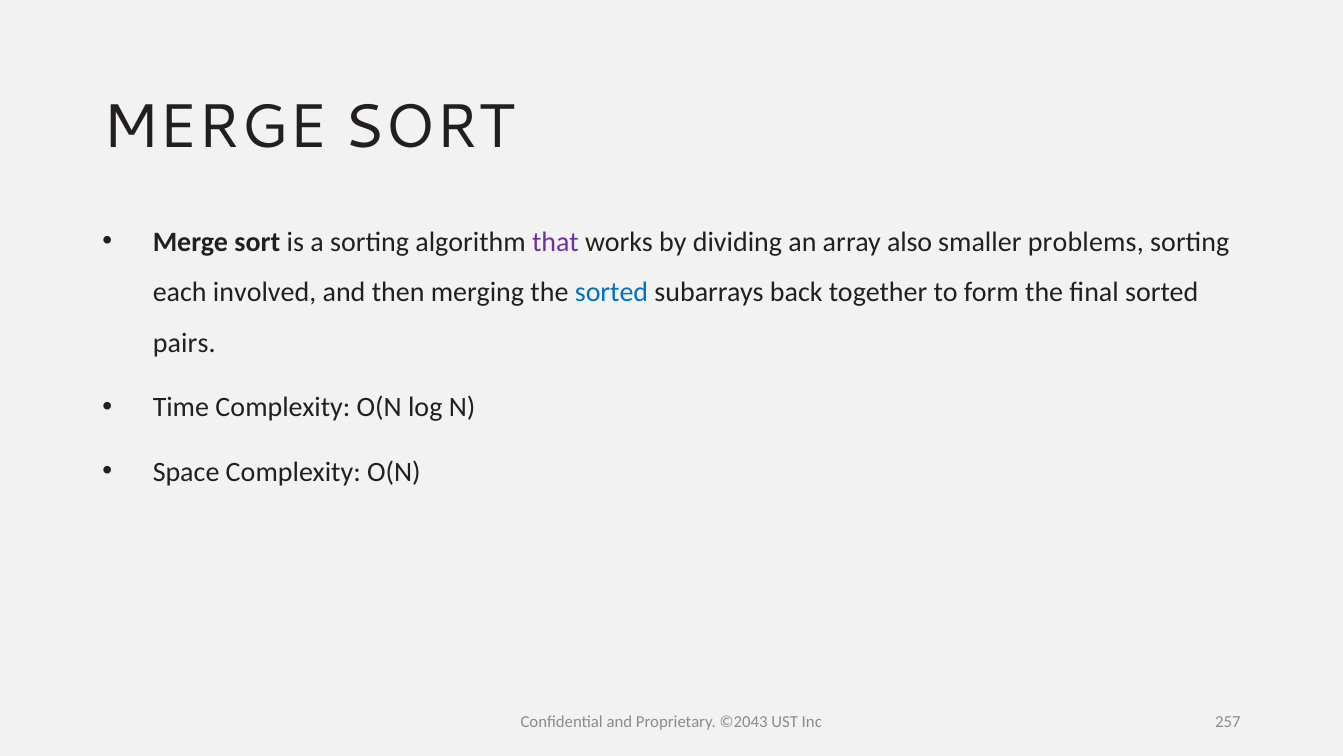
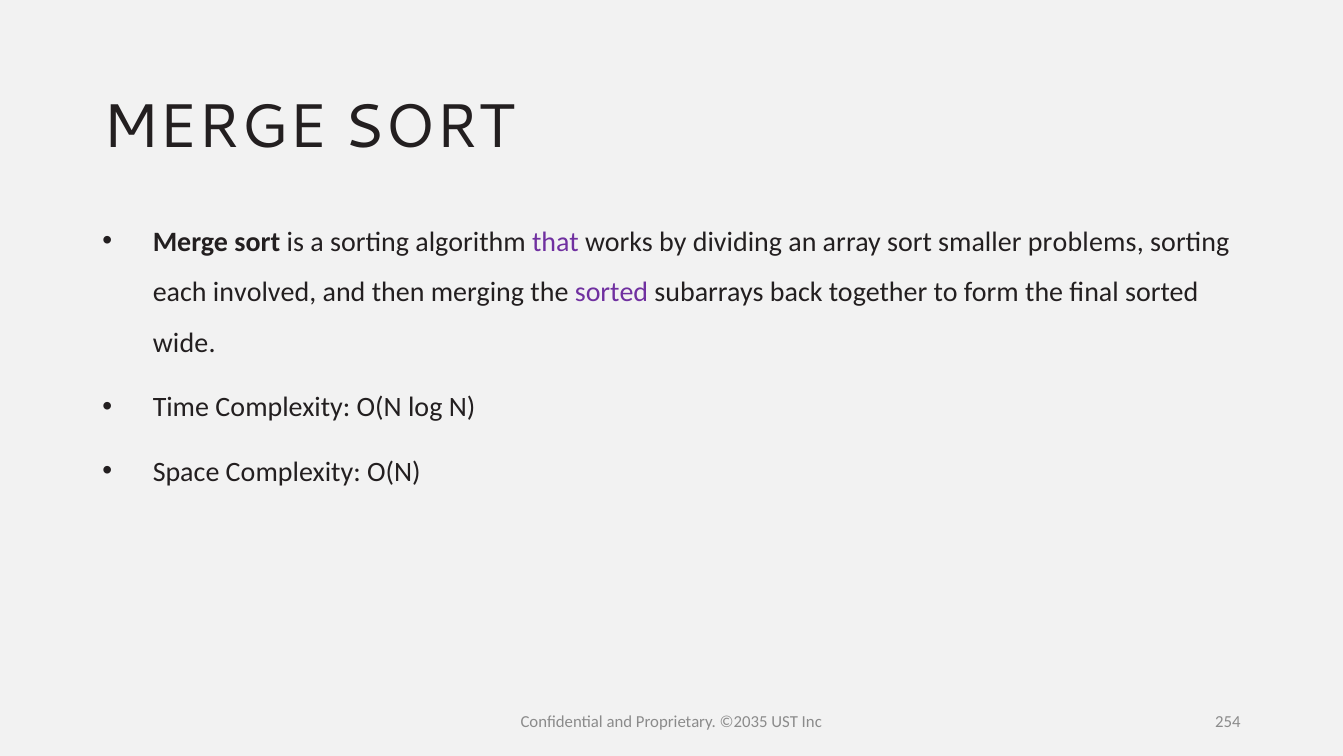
array also: also -> sort
sorted at (611, 292) colour: blue -> purple
pairs: pairs -> wide
©2043: ©2043 -> ©2035
257: 257 -> 254
